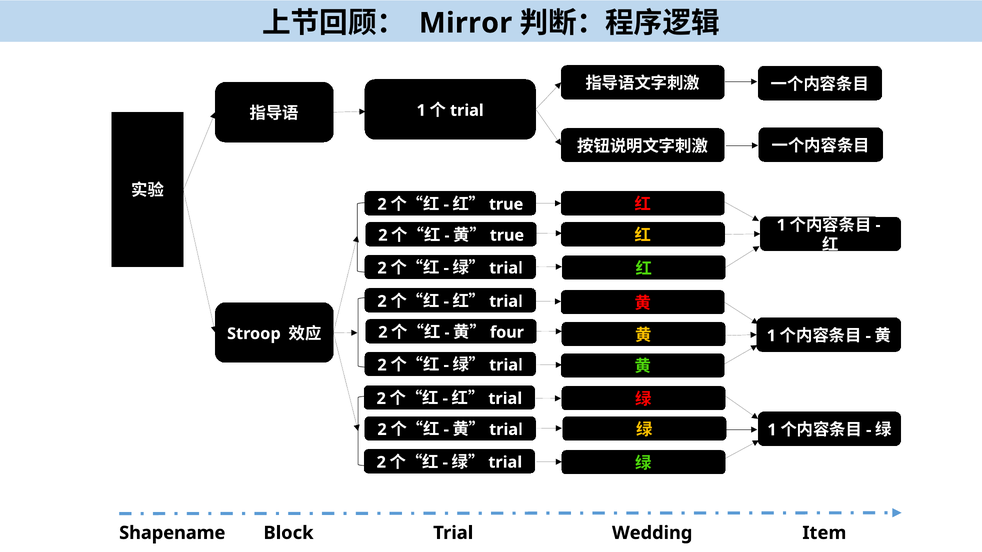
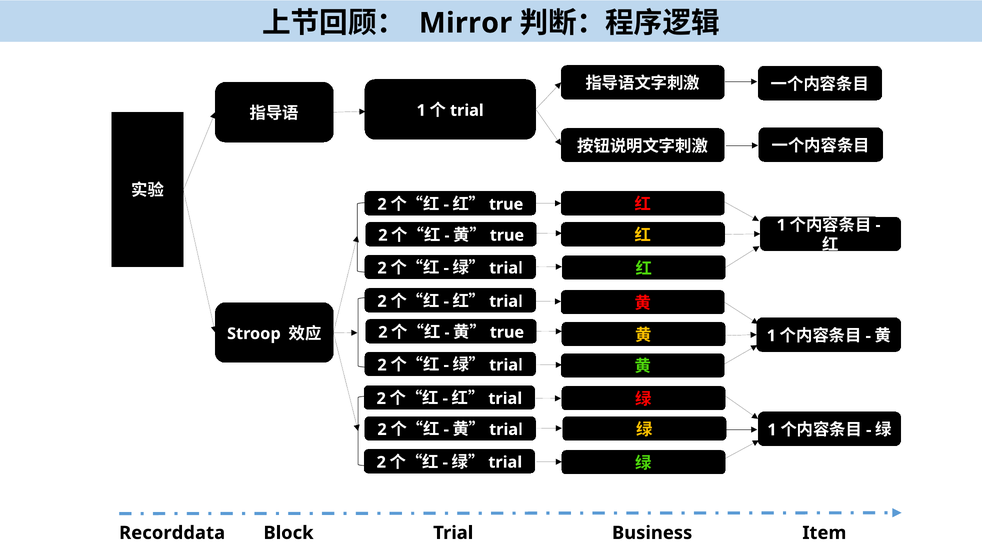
four at (507, 333): four -> true
Shapename: Shapename -> Recorddata
Wedding: Wedding -> Business
